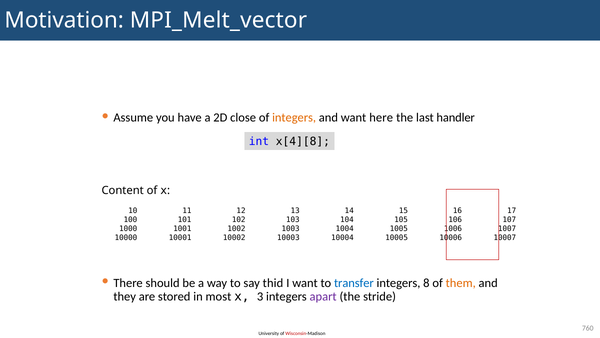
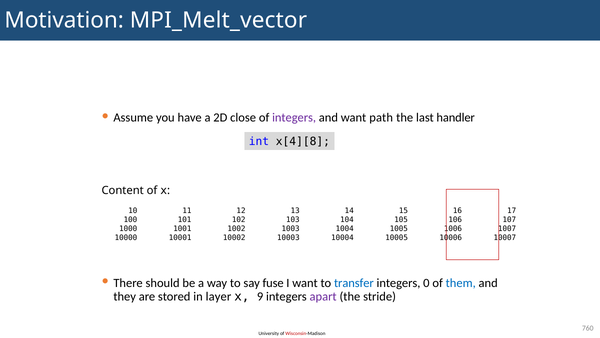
integers at (294, 118) colour: orange -> purple
here: here -> path
thid: thid -> fuse
8: 8 -> 0
them colour: orange -> blue
most: most -> layer
3: 3 -> 9
